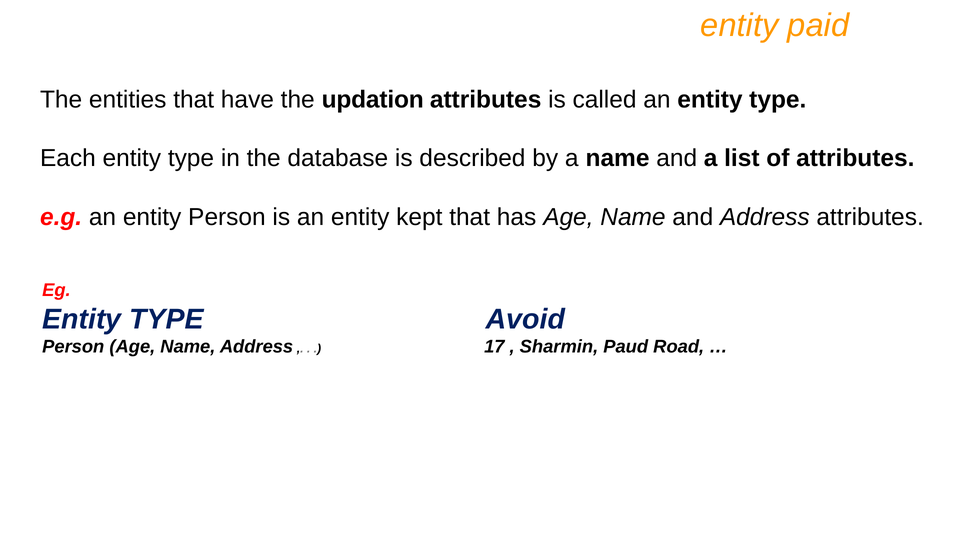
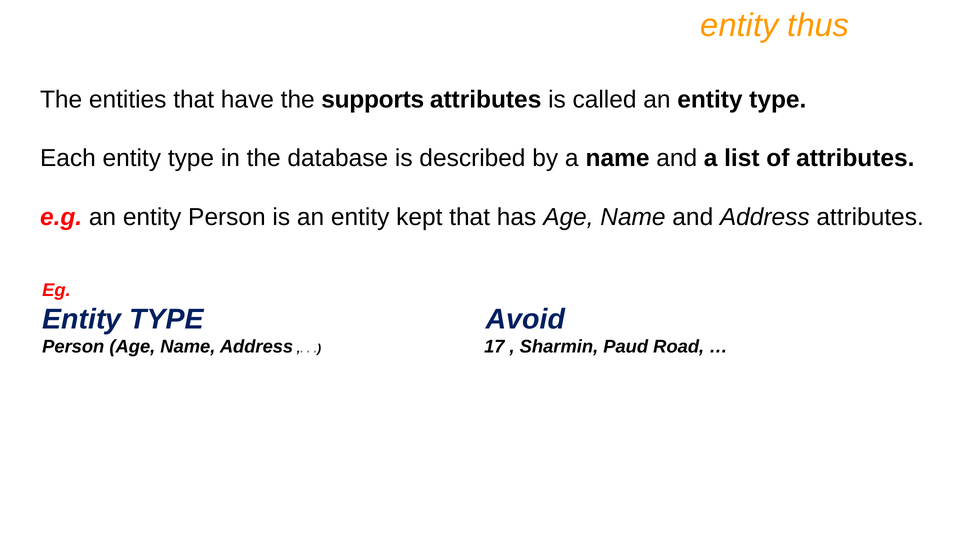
paid: paid -> thus
updation: updation -> supports
